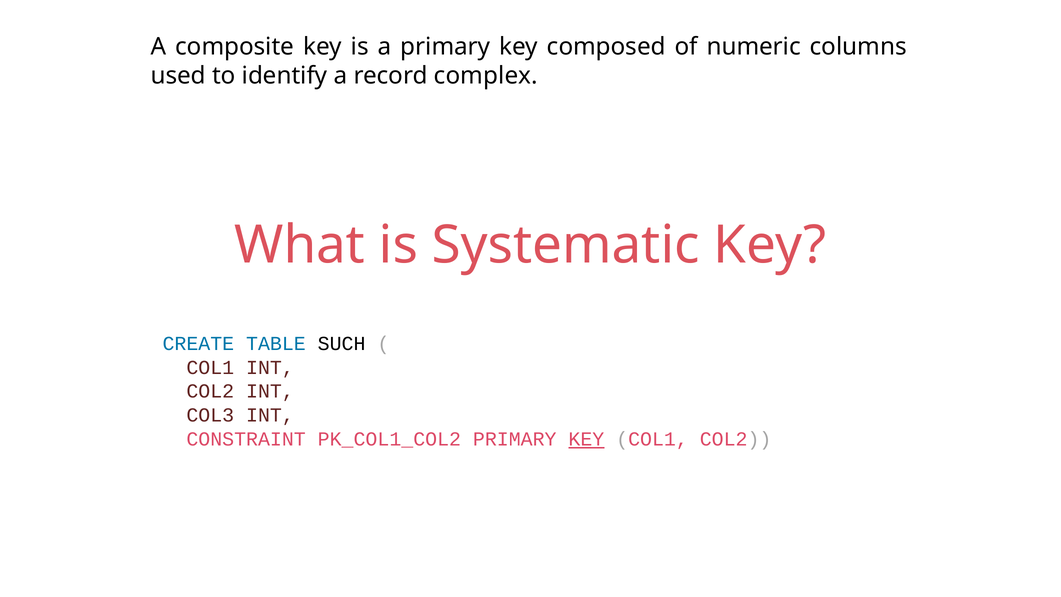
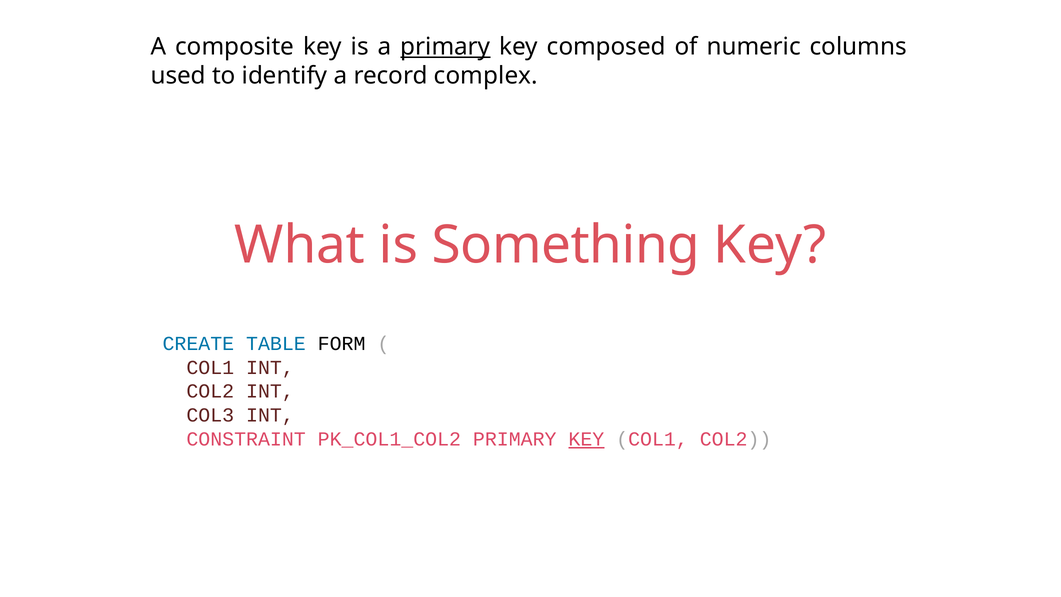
primary at (445, 47) underline: none -> present
Systematic: Systematic -> Something
SUCH: SUCH -> FORM
